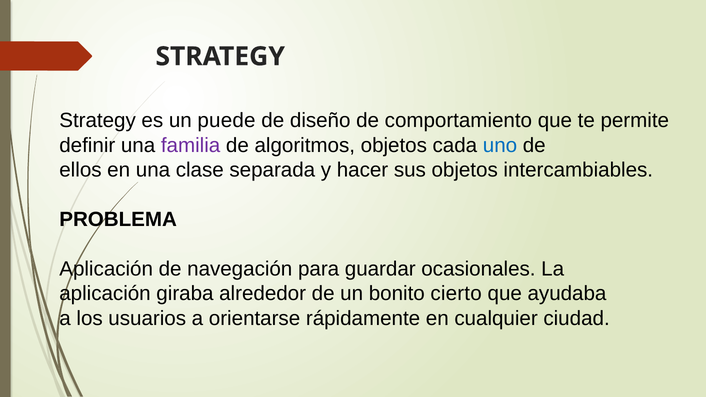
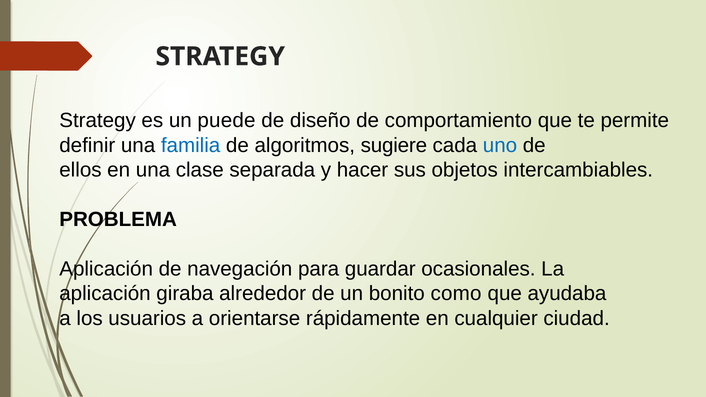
familia colour: purple -> blue
algoritmos objetos: objetos -> sugiere
cierto: cierto -> como
